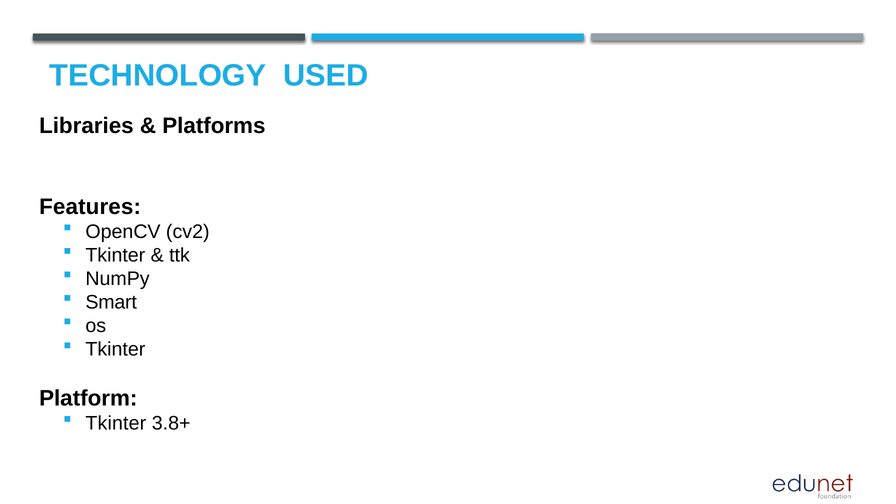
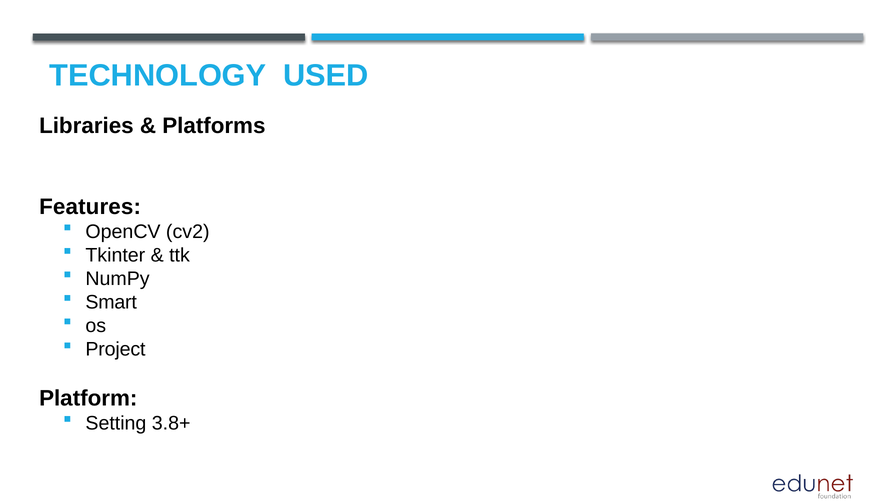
Tkinter at (115, 349): Tkinter -> Project
Tkinter at (116, 423): Tkinter -> Setting
